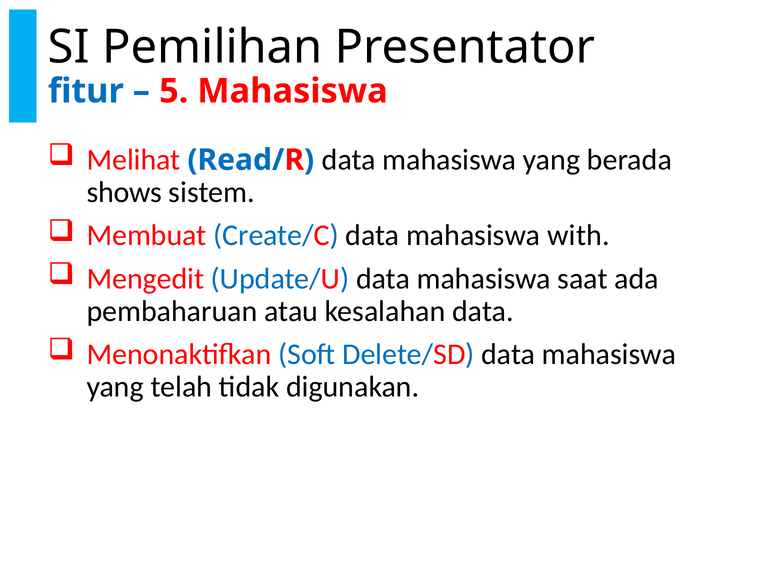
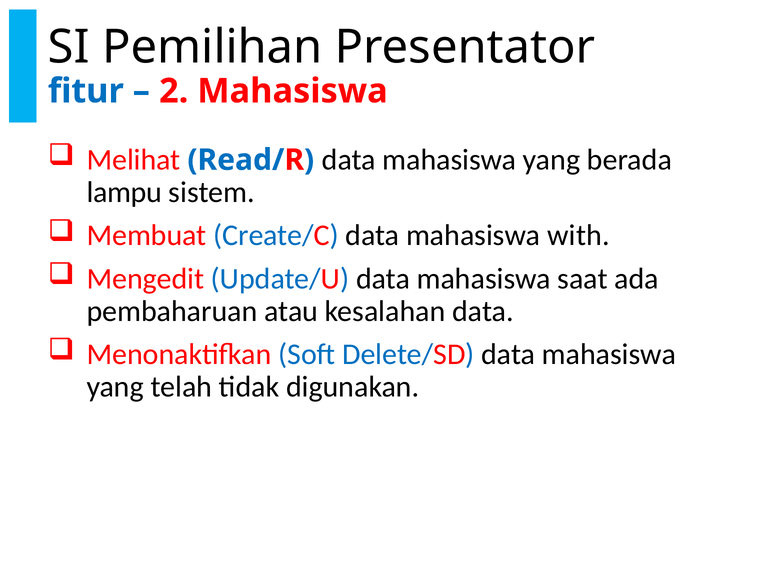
5: 5 -> 2
shows: shows -> lampu
